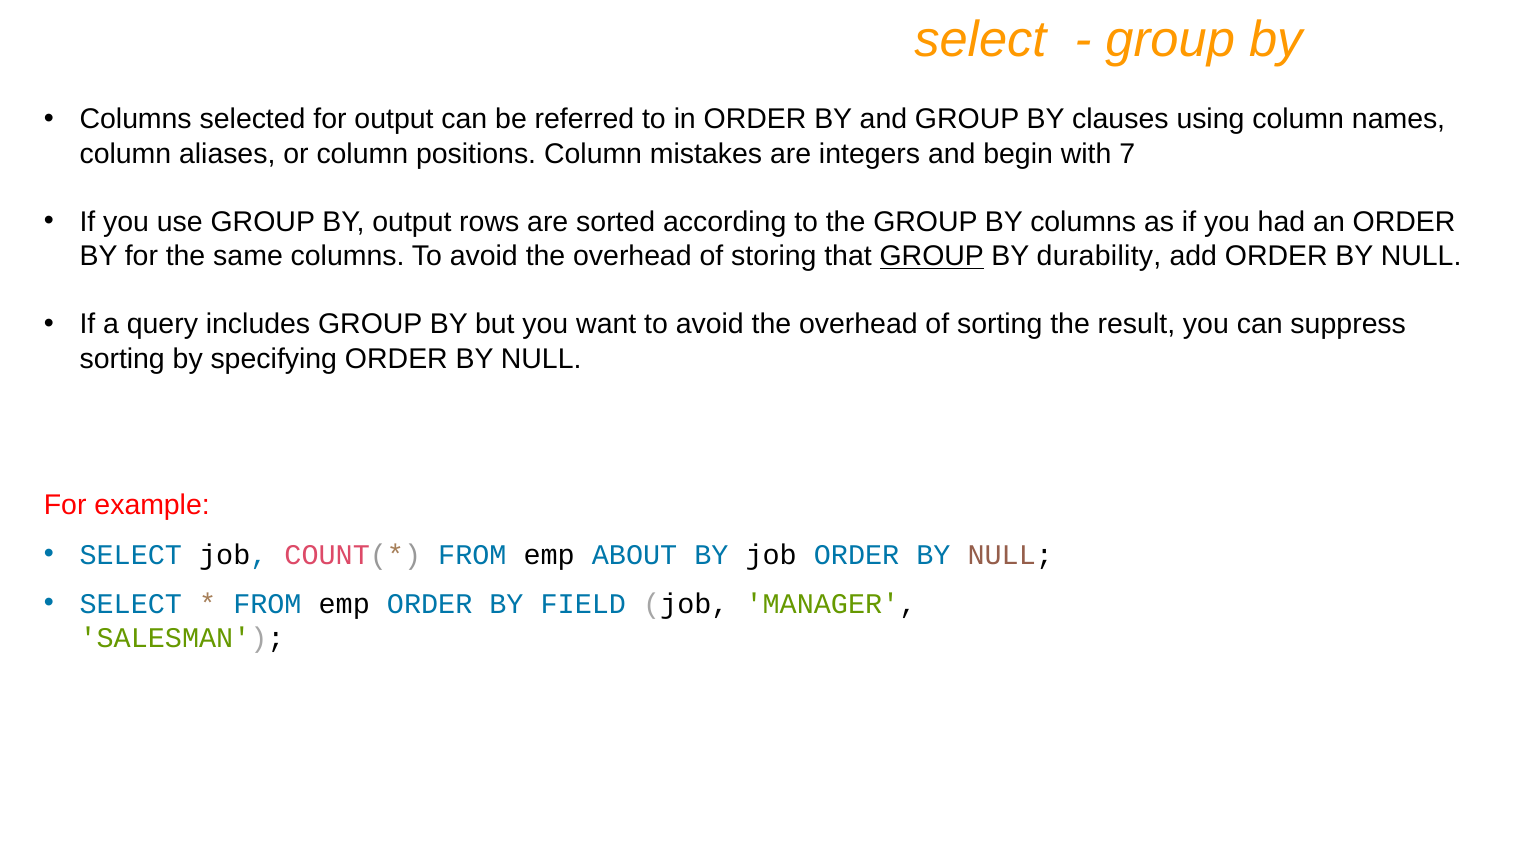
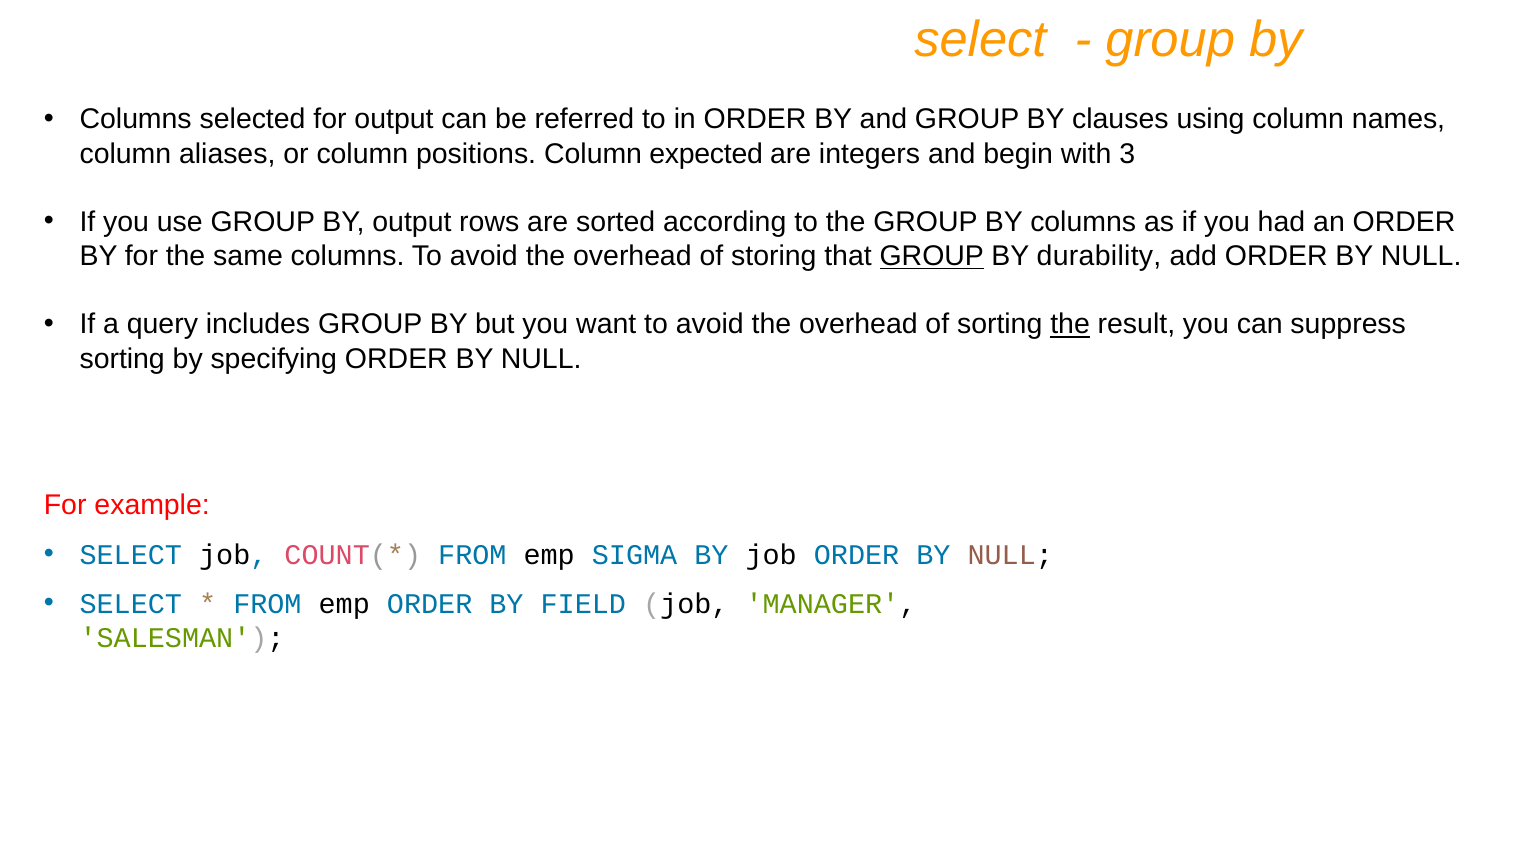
mistakes: mistakes -> expected
7: 7 -> 3
the at (1070, 324) underline: none -> present
ABOUT: ABOUT -> SIGMA
